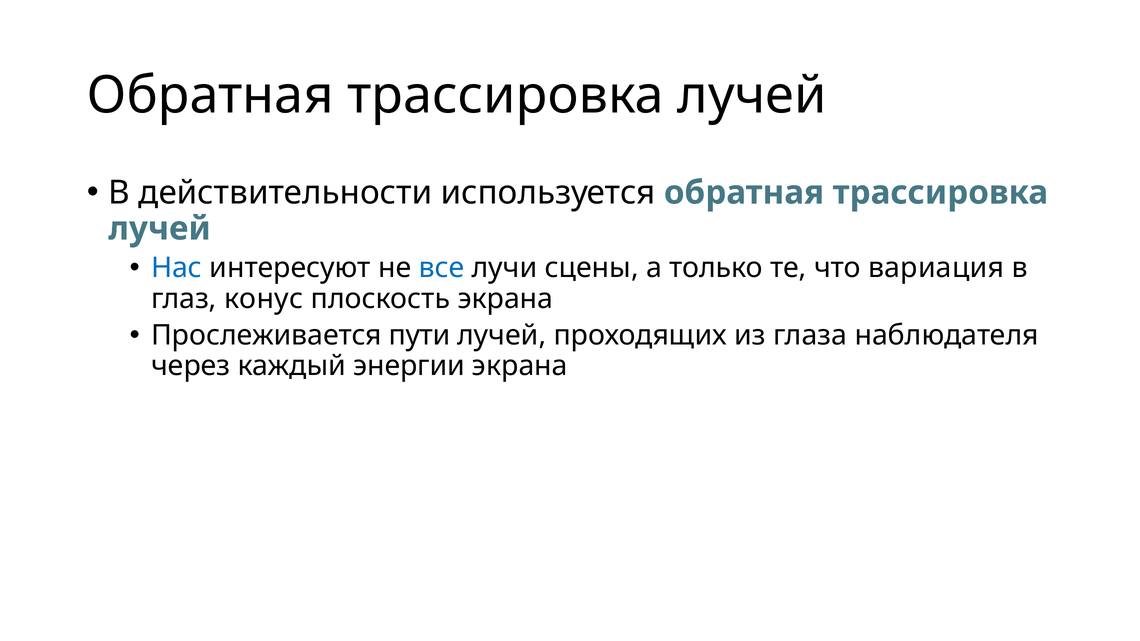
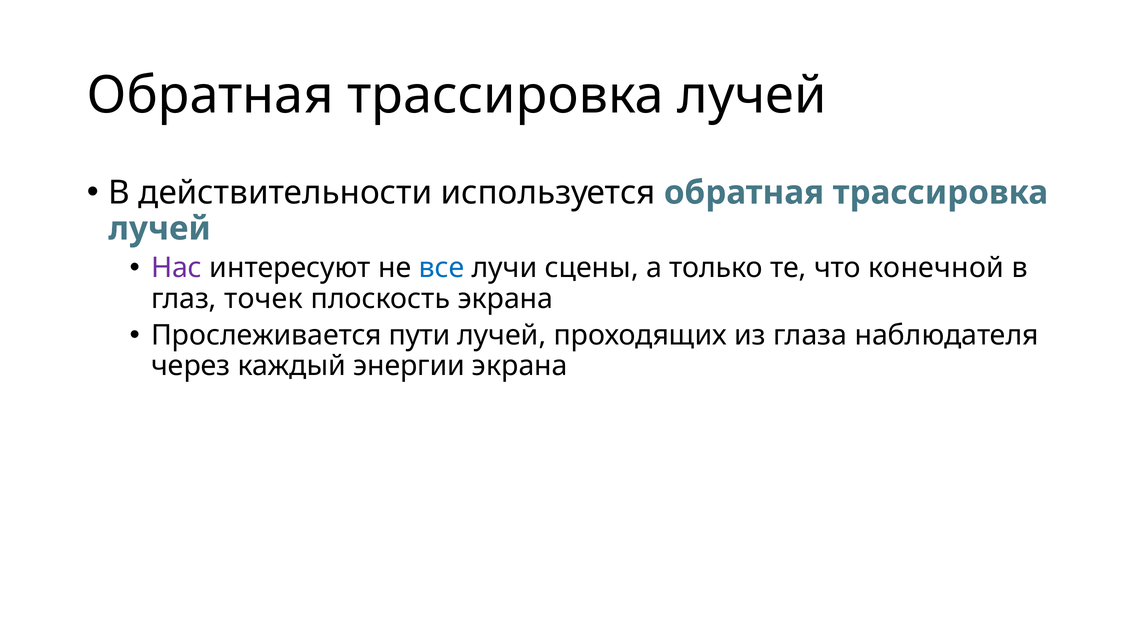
Нас colour: blue -> purple
вариация: вариация -> конечной
конус: конус -> точек
